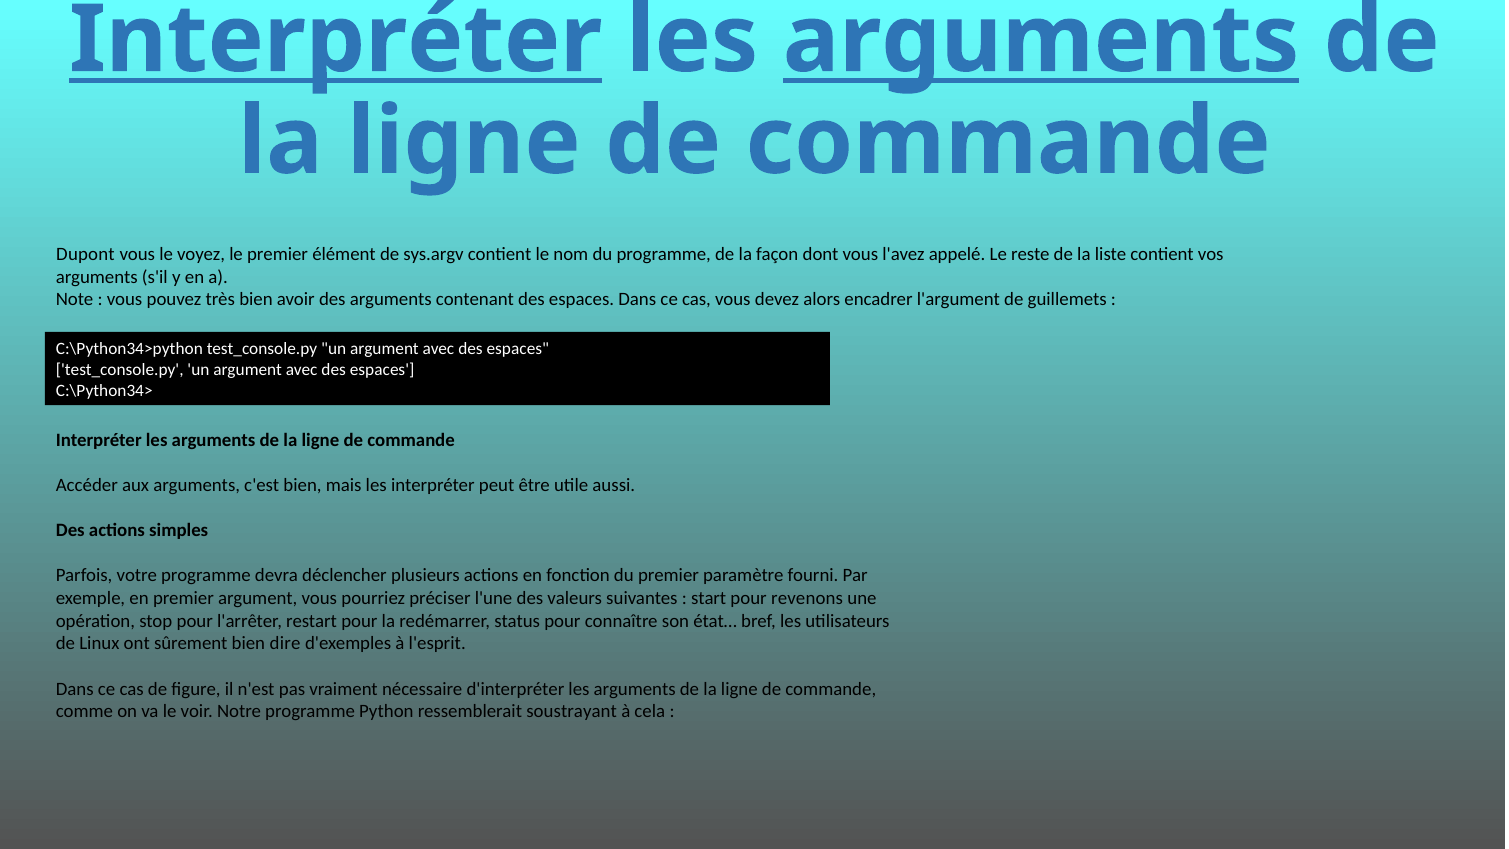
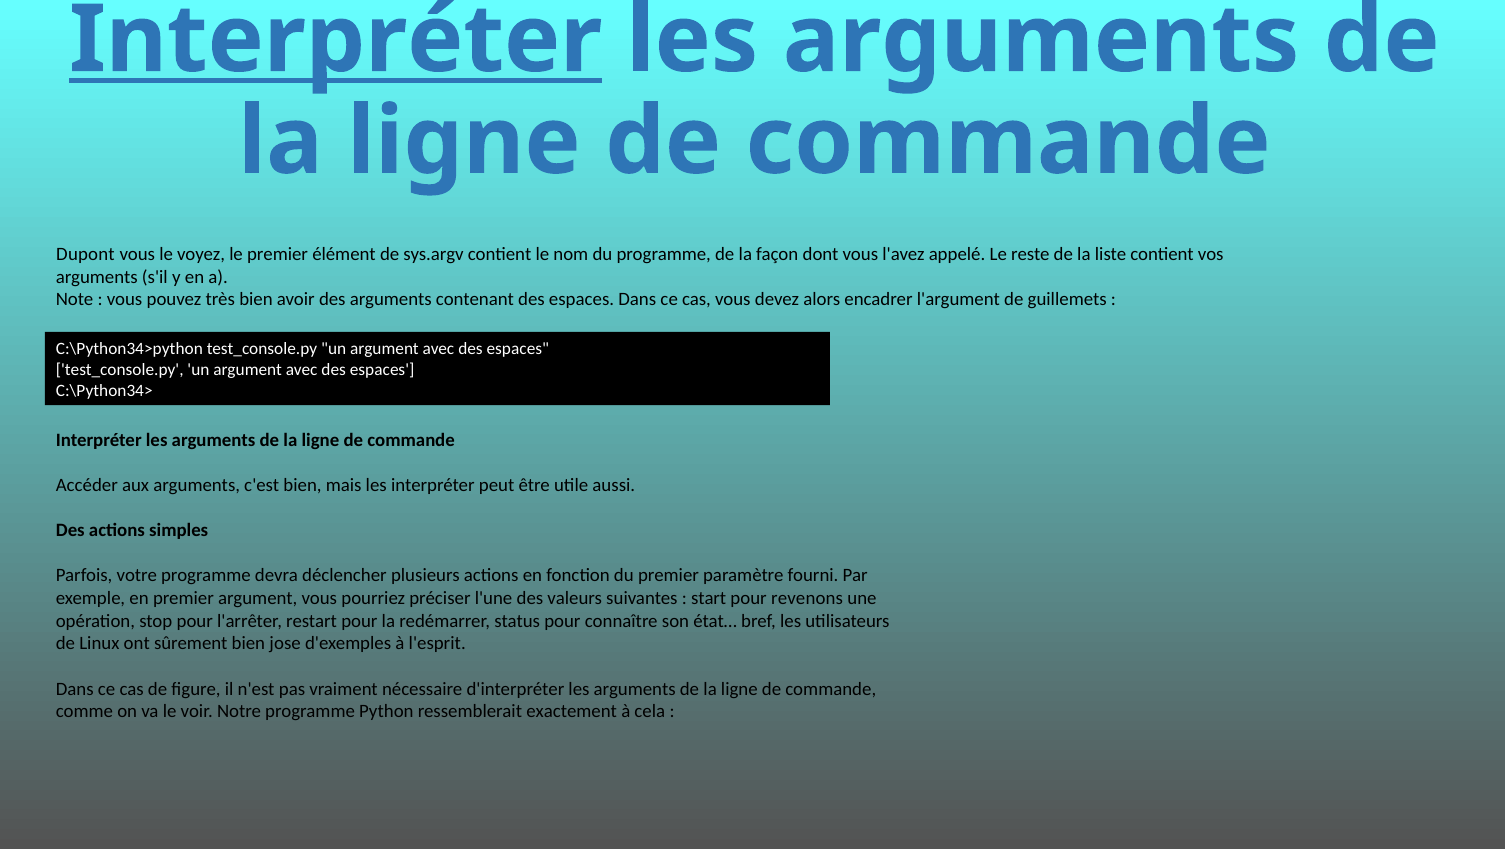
arguments at (1041, 40) underline: present -> none
dire: dire -> jose
soustrayant: soustrayant -> exactement
